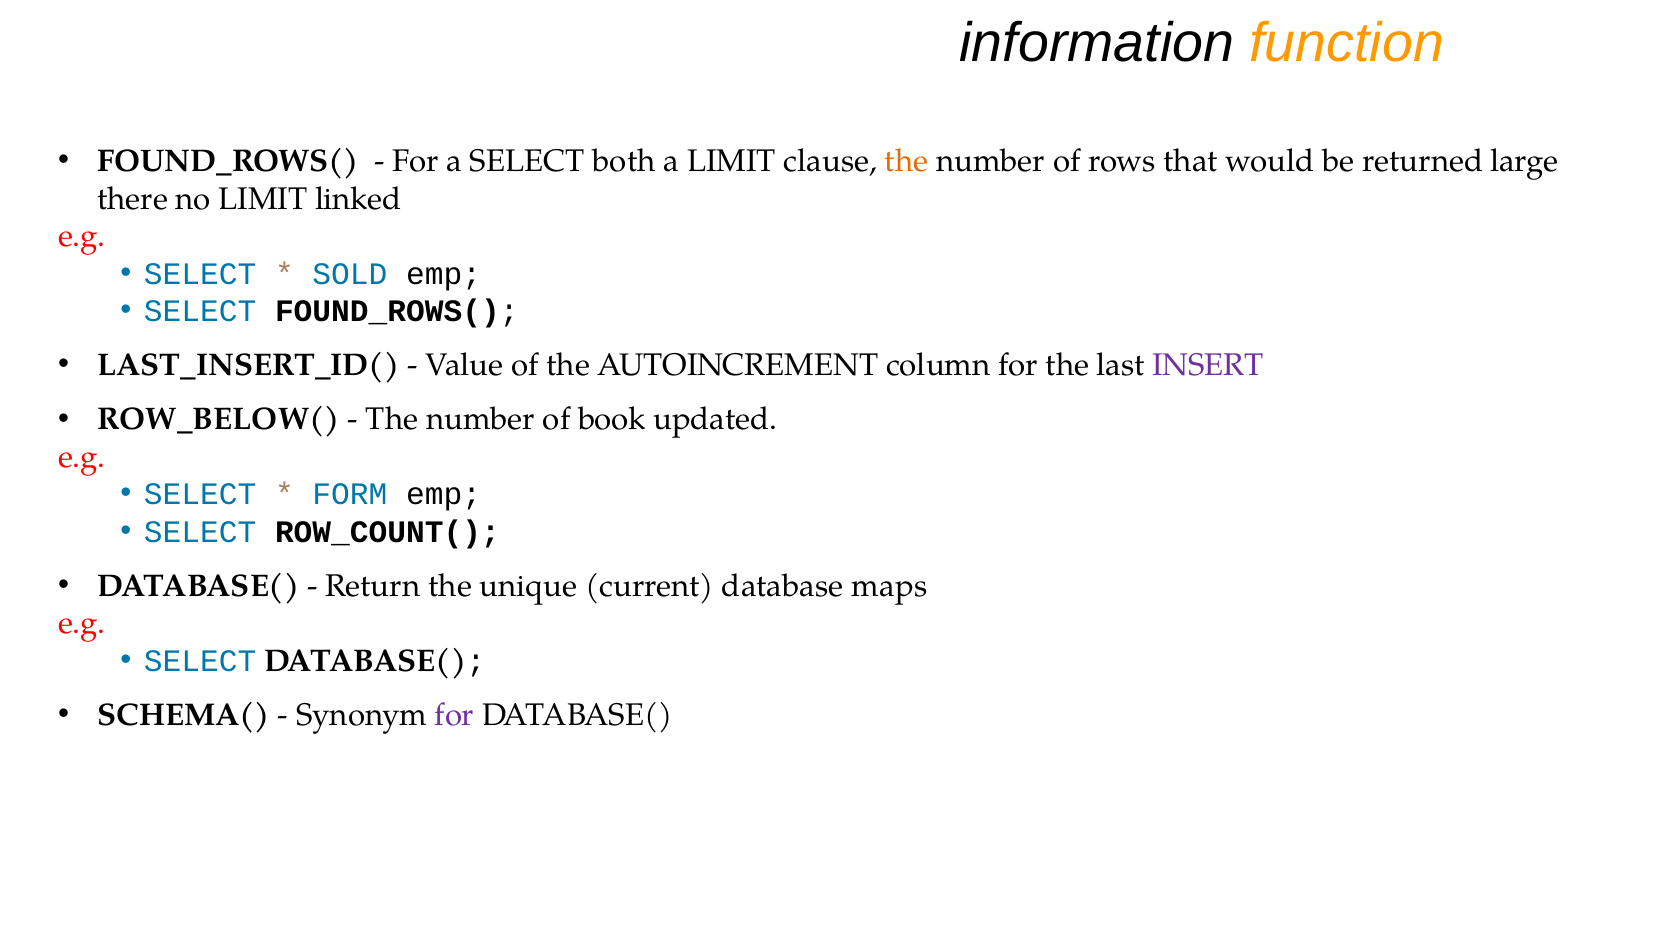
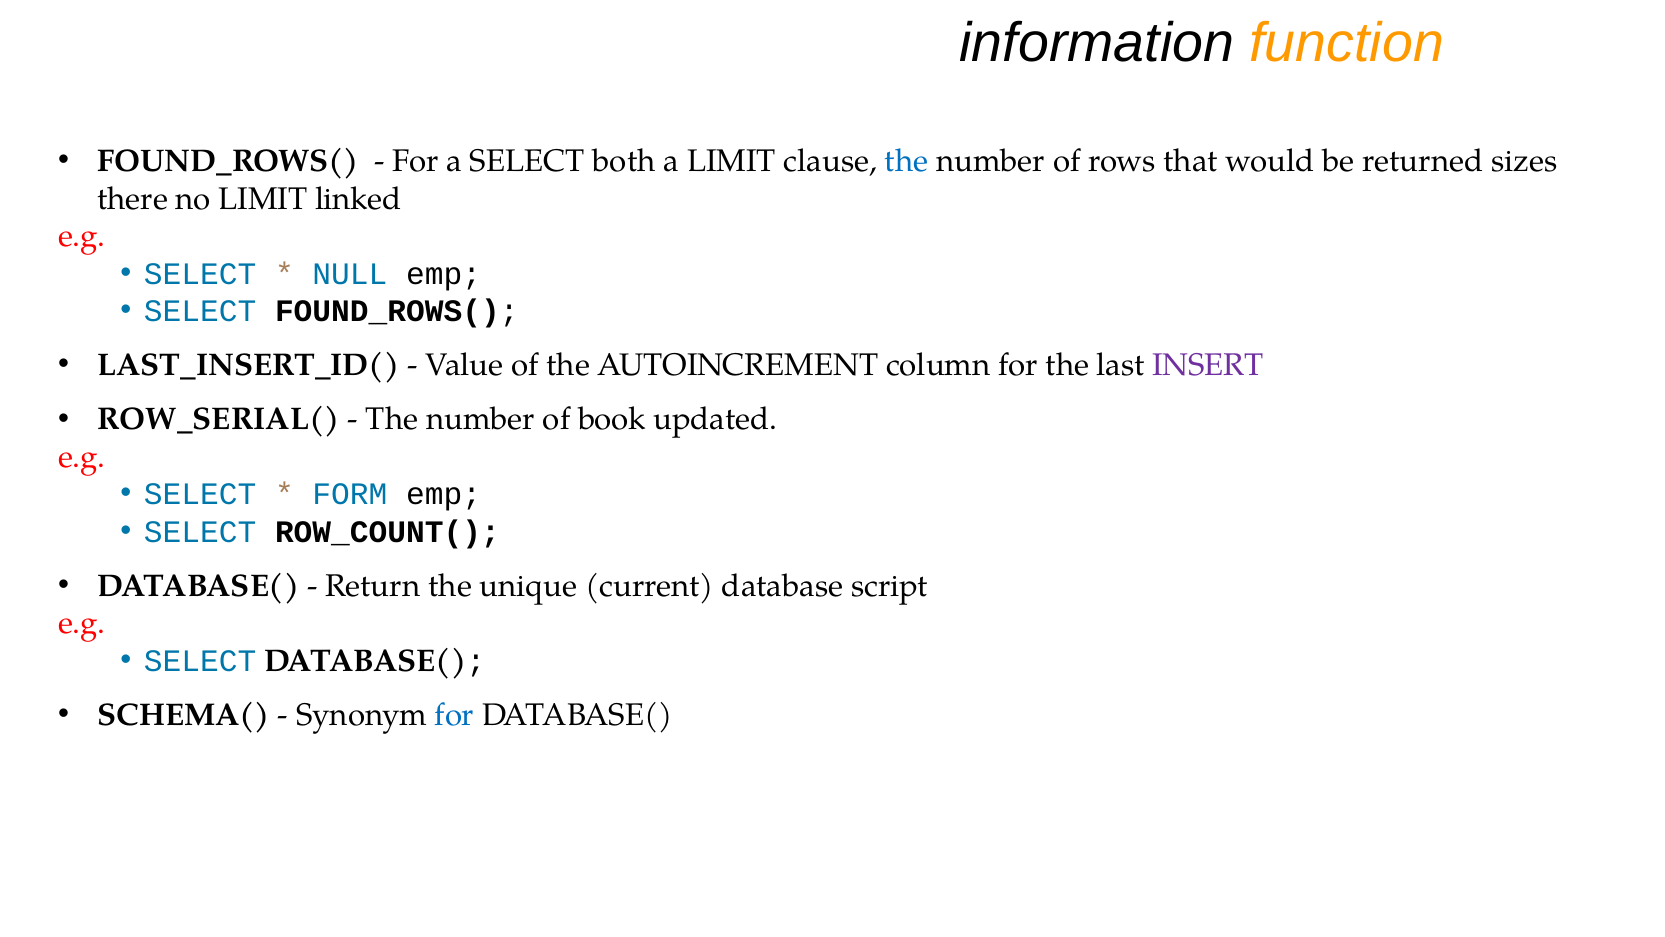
the at (906, 161) colour: orange -> blue
large: large -> sizes
SOLD: SOLD -> NULL
ROW_BELOW(: ROW_BELOW( -> ROW_SERIAL(
maps: maps -> script
for at (455, 715) colour: purple -> blue
